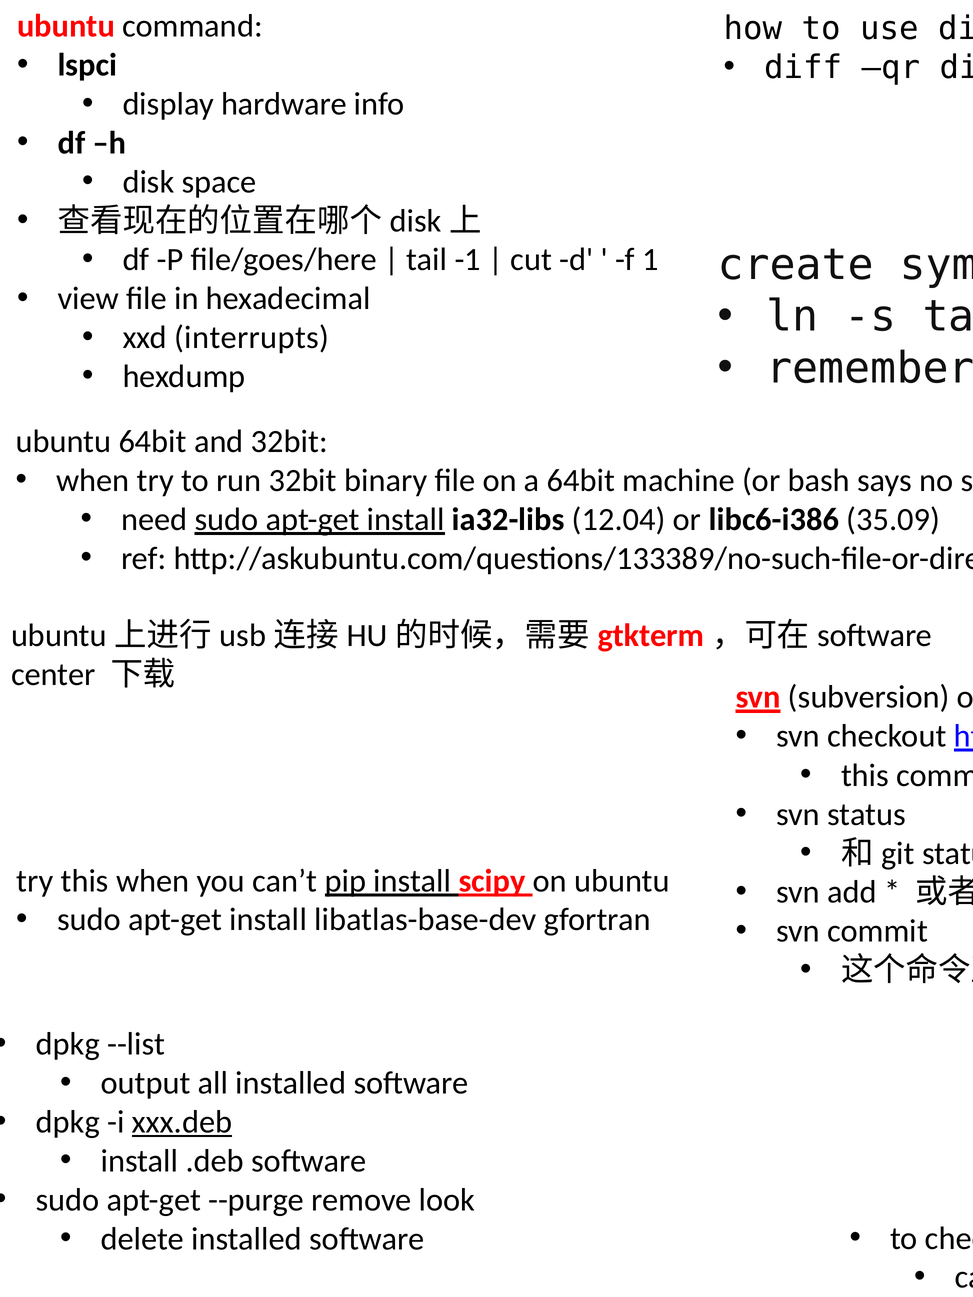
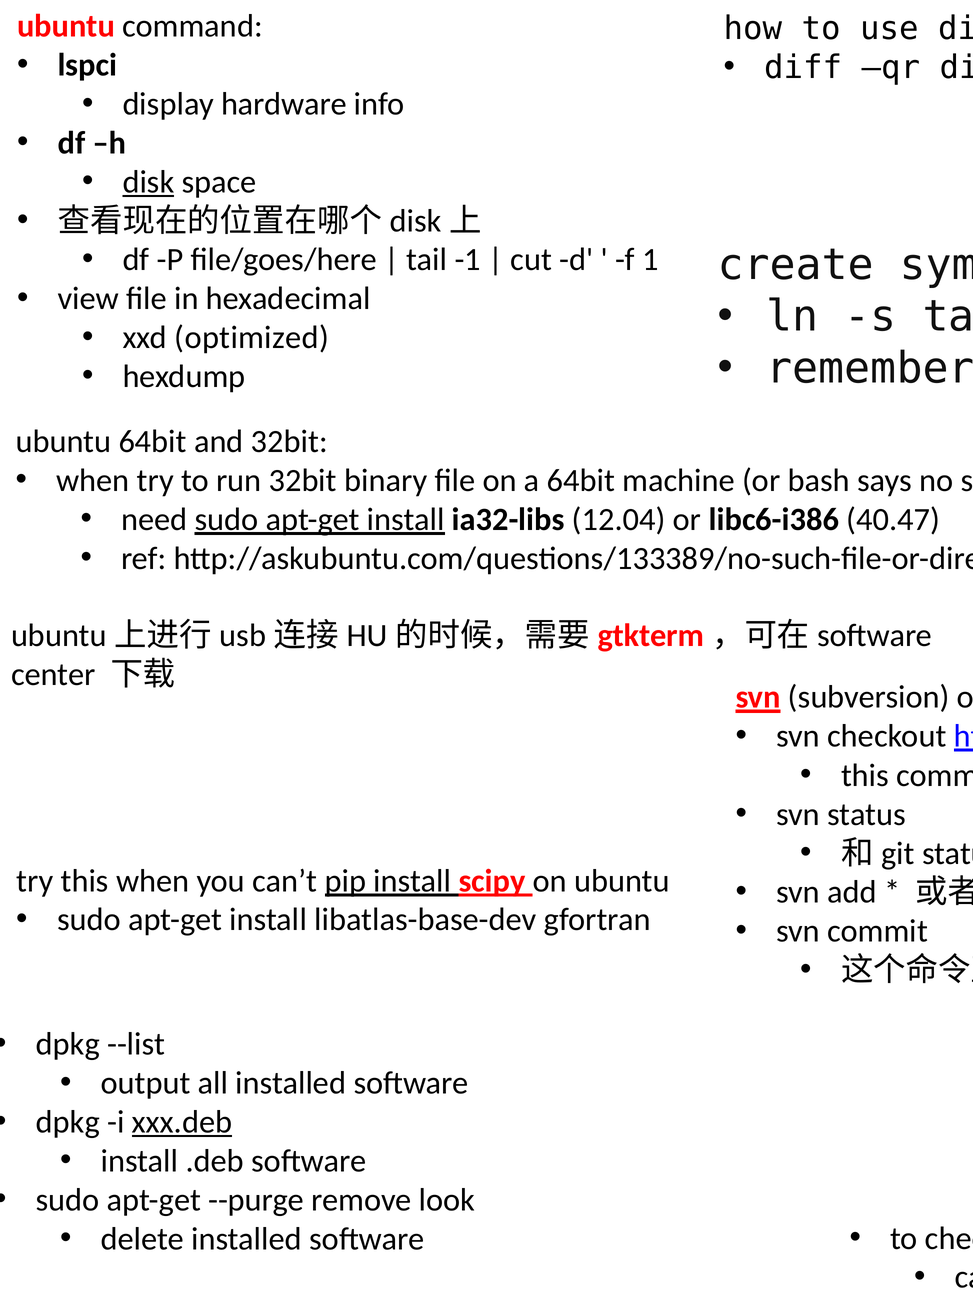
disk underline: none -> present
interrupts: interrupts -> optimized
35.09: 35.09 -> 40.47
